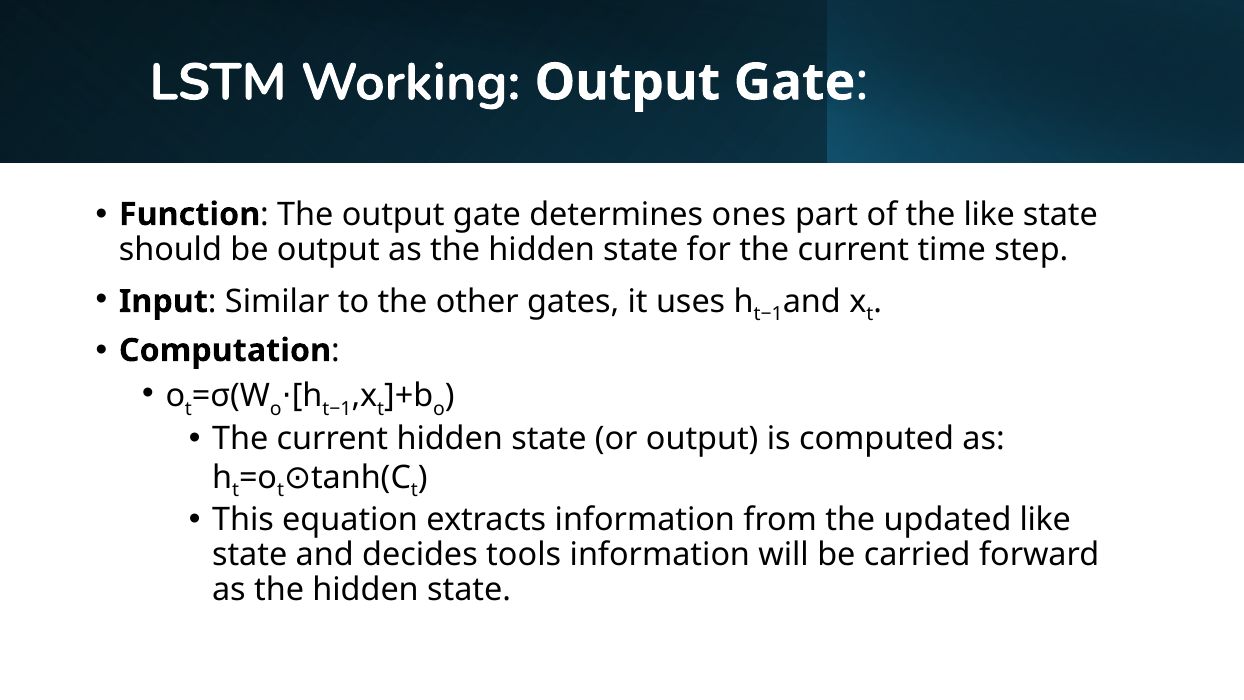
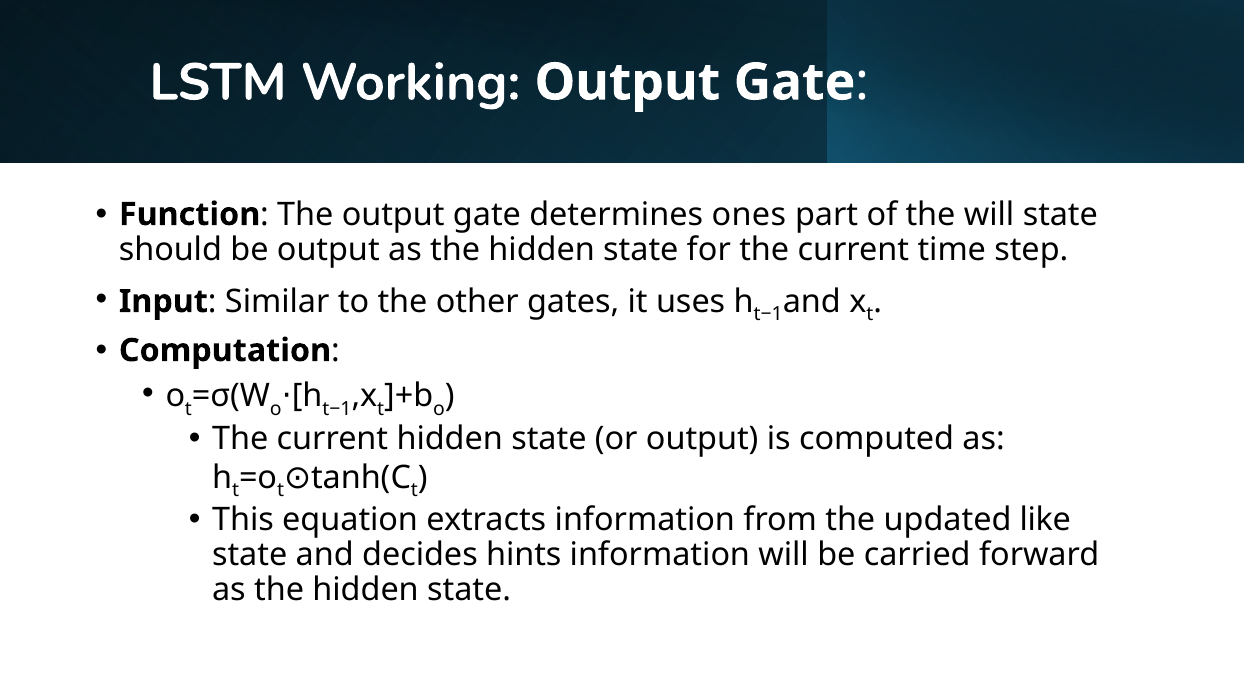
the like: like -> will
tools: tools -> hints
